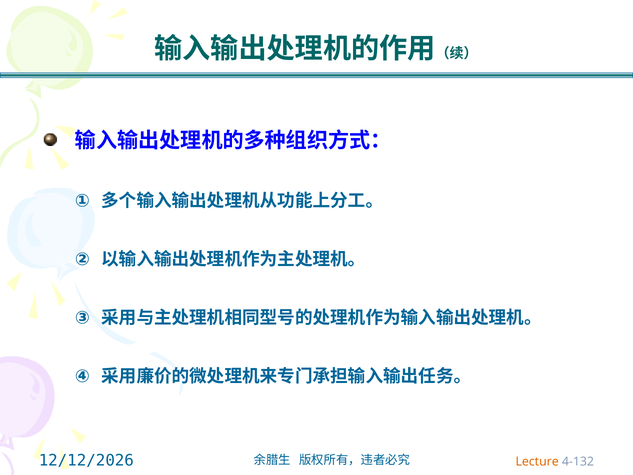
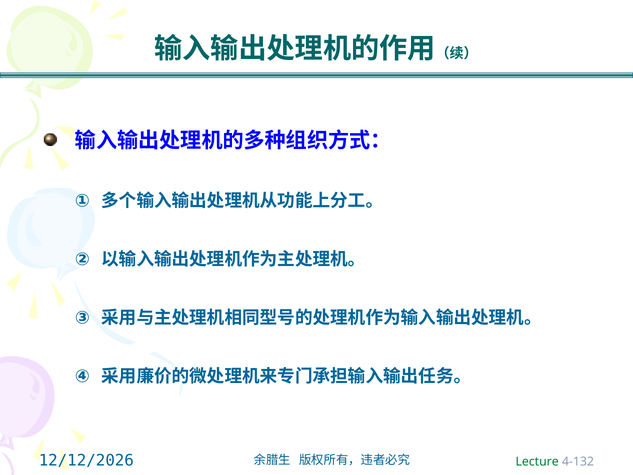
Lecture colour: orange -> green
